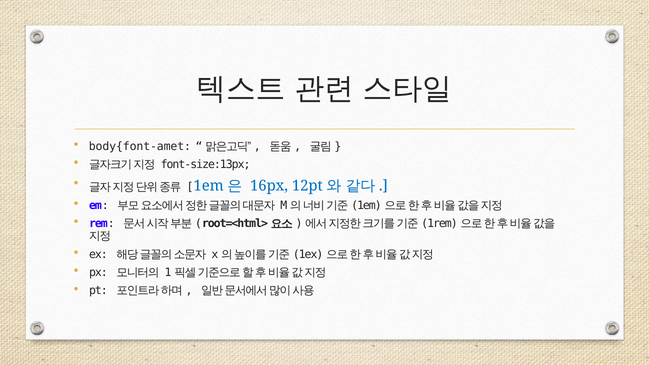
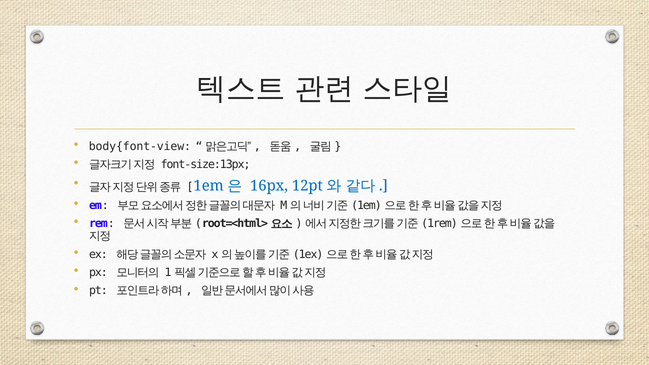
body{font-amet: body{font-amet -> body{font-view
